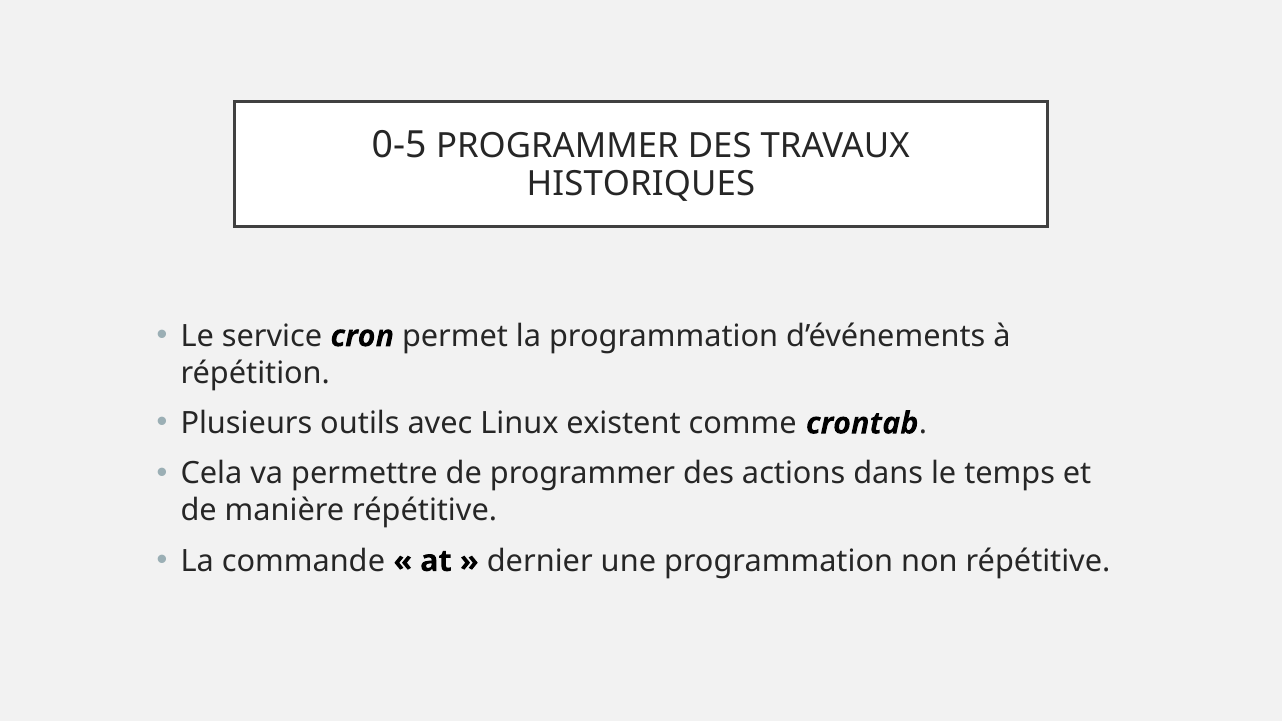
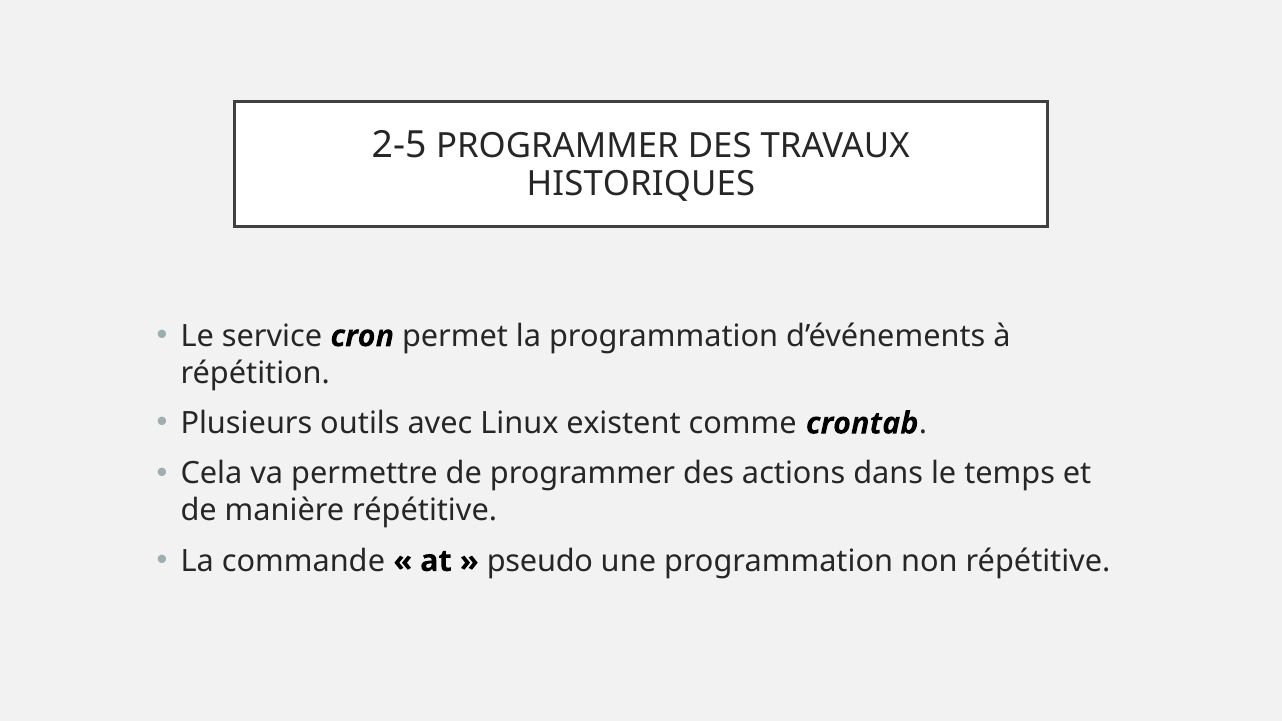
0-5: 0-5 -> 2-5
dernier: dernier -> pseudo
